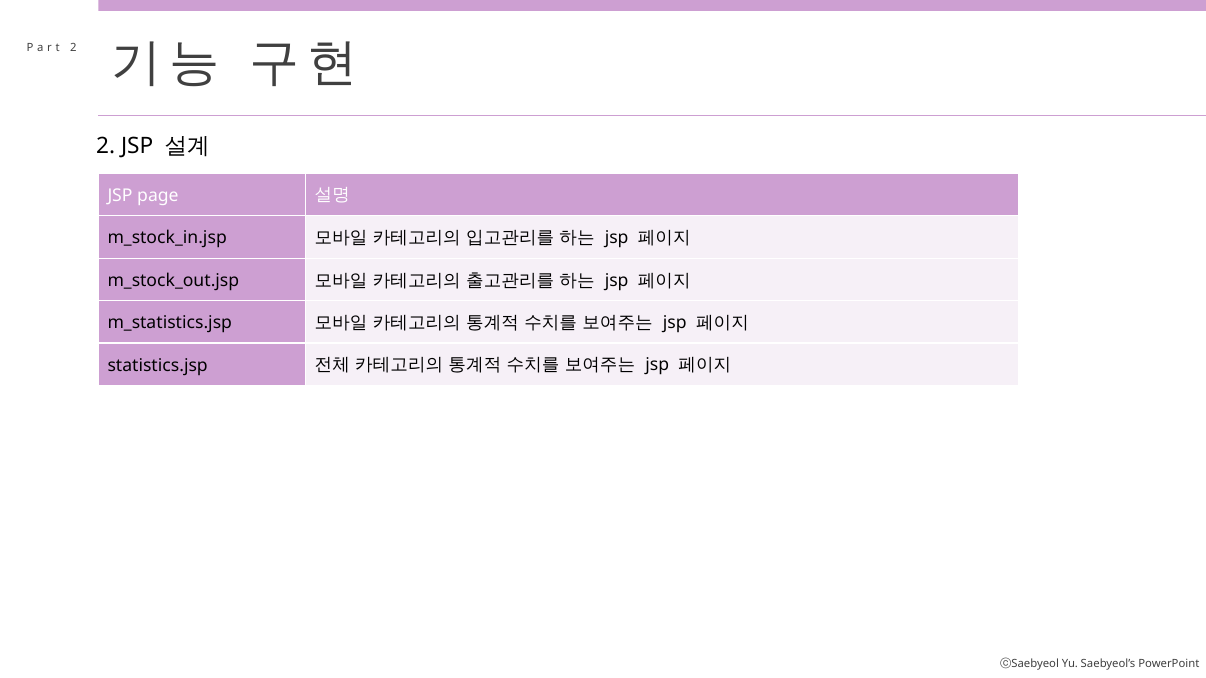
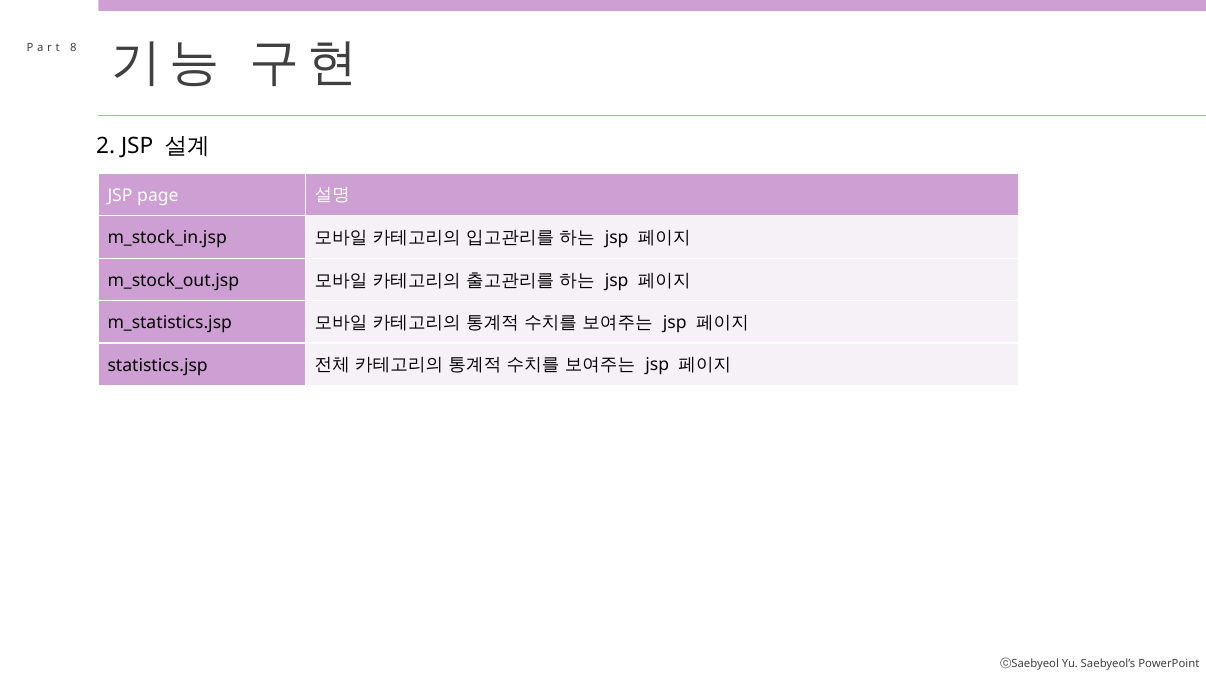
2 at (73, 48): 2 -> 8
